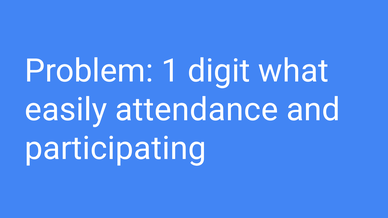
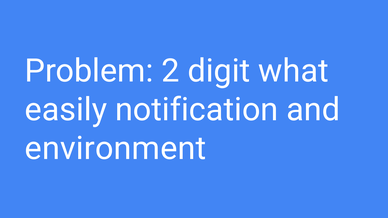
1: 1 -> 2
attendance: attendance -> notification
participating: participating -> environment
